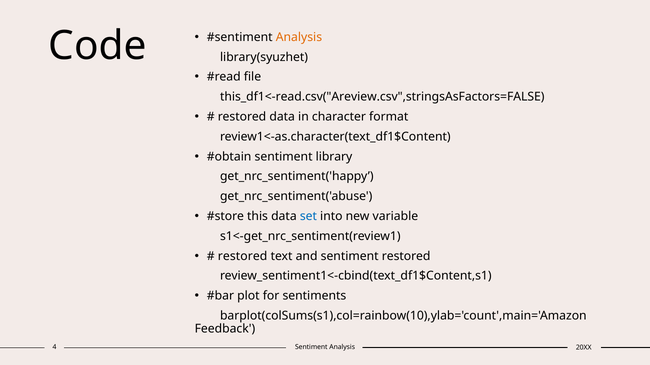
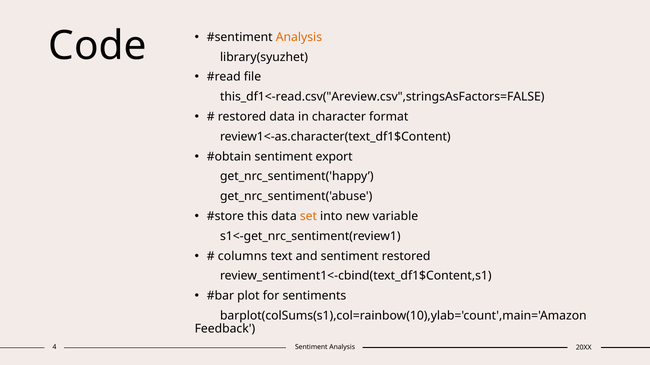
library: library -> export
set colour: blue -> orange
restored at (243, 257): restored -> columns
